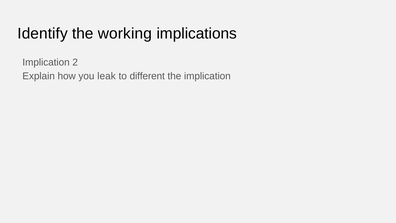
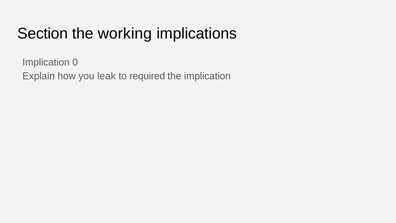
Identify: Identify -> Section
2: 2 -> 0
different: different -> required
